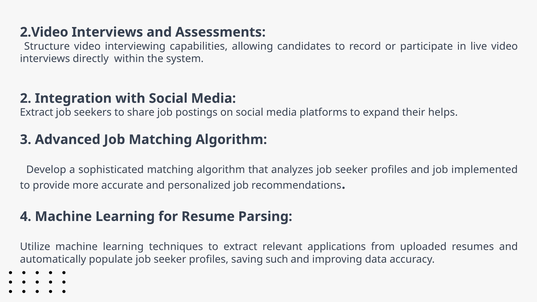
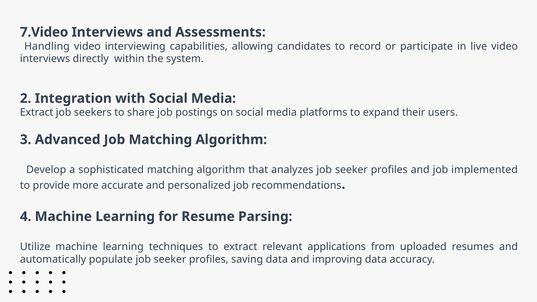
2.Video: 2.Video -> 7.Video
Structure: Structure -> Handling
helps: helps -> users
saving such: such -> data
